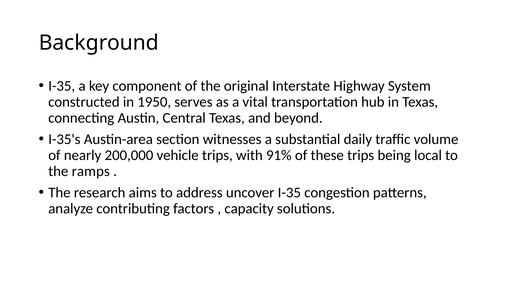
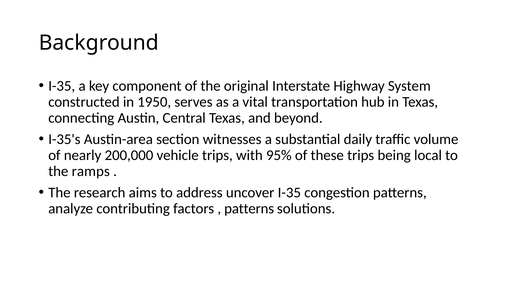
91%: 91% -> 95%
capacity at (249, 208): capacity -> patterns
